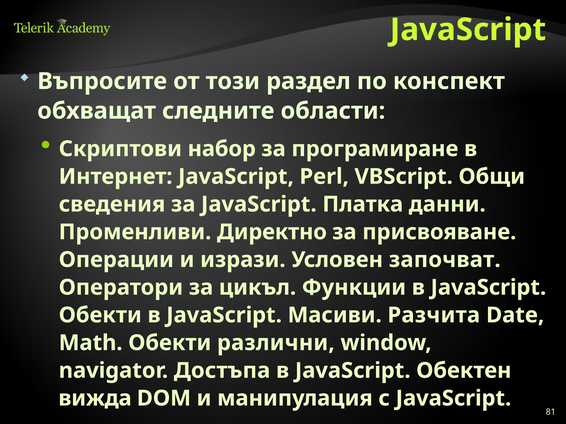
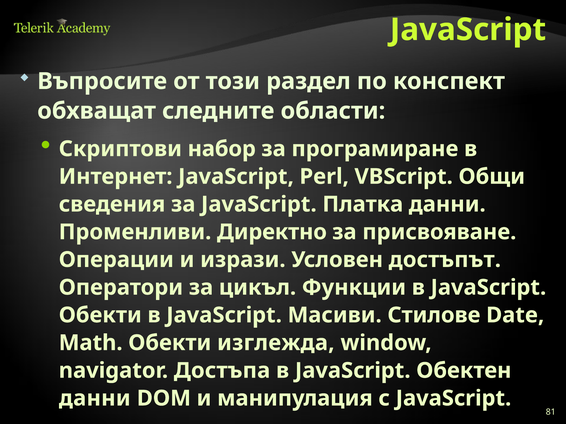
започват: започват -> достъпът
Разчита: Разчита -> Стилове
различни: различни -> изглежда
вижда at (95, 399): вижда -> данни
